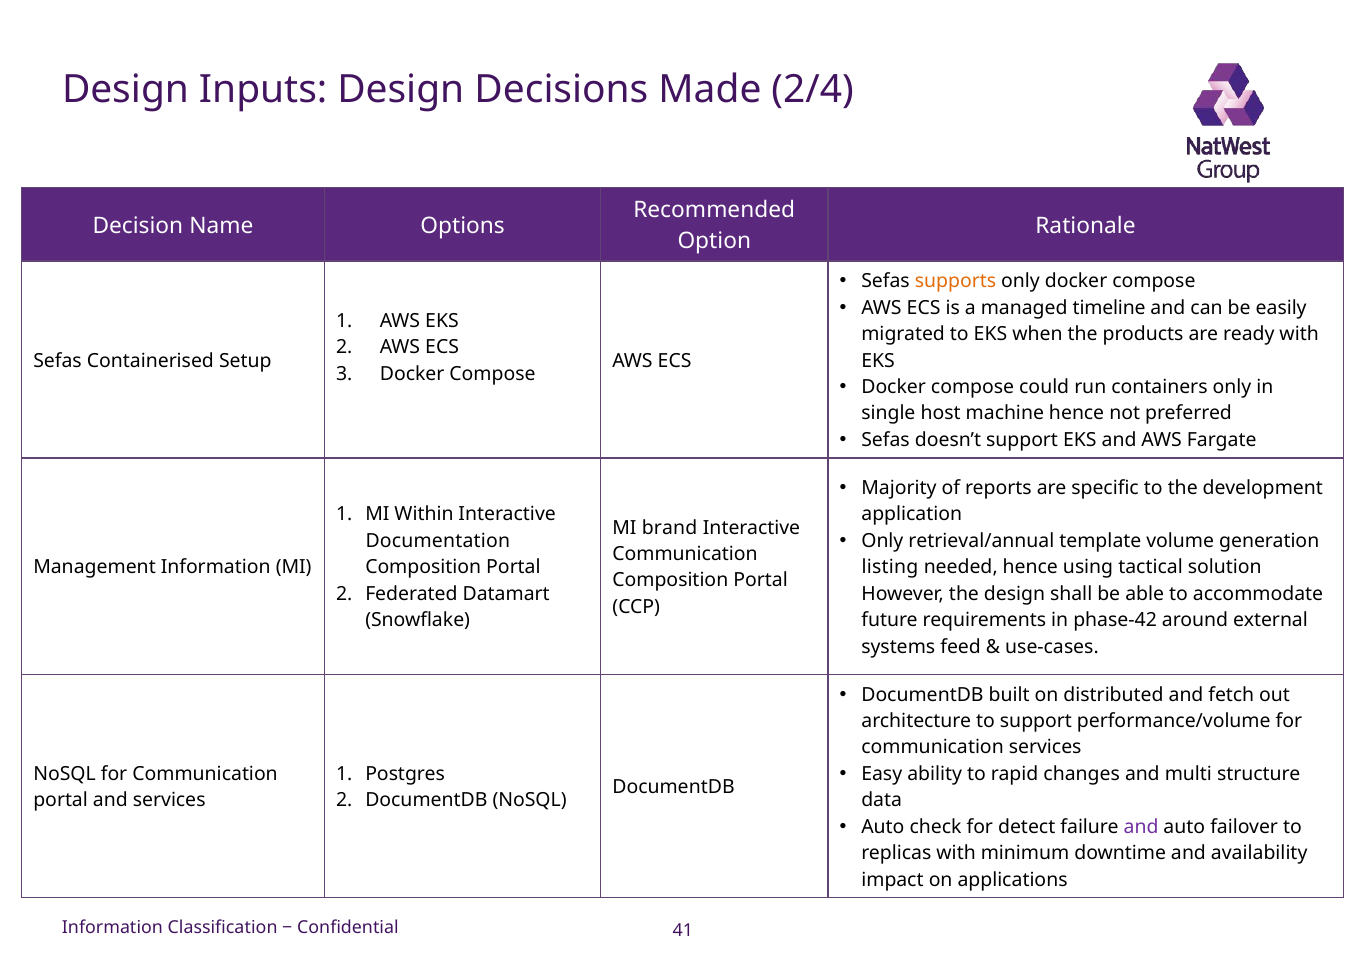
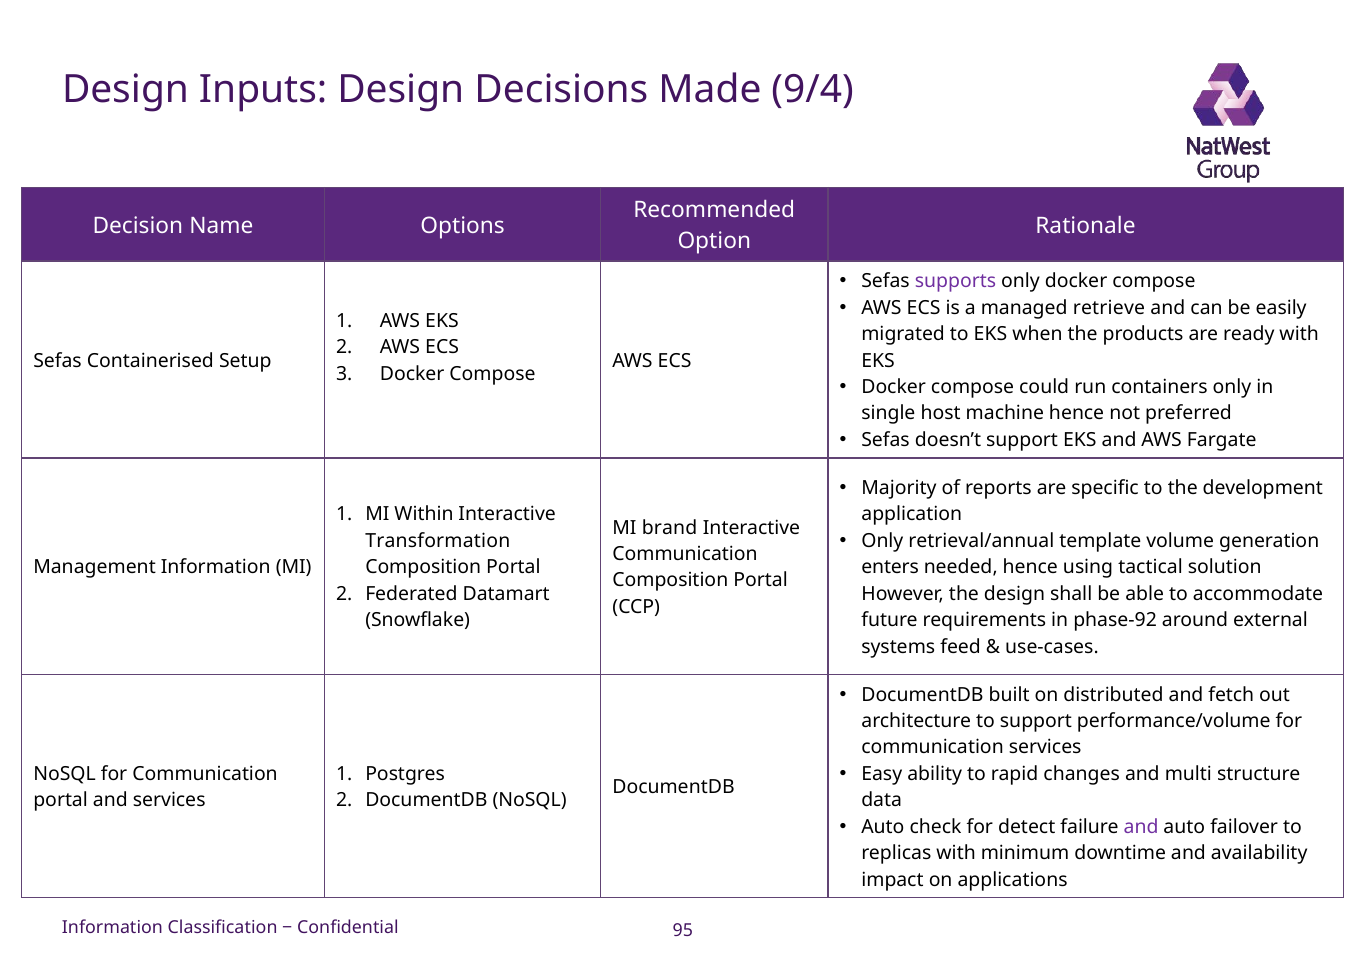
2/4: 2/4 -> 9/4
supports colour: orange -> purple
timeline: timeline -> retrieve
Documentation: Documentation -> Transformation
listing: listing -> enters
phase-42: phase-42 -> phase-92
41: 41 -> 95
